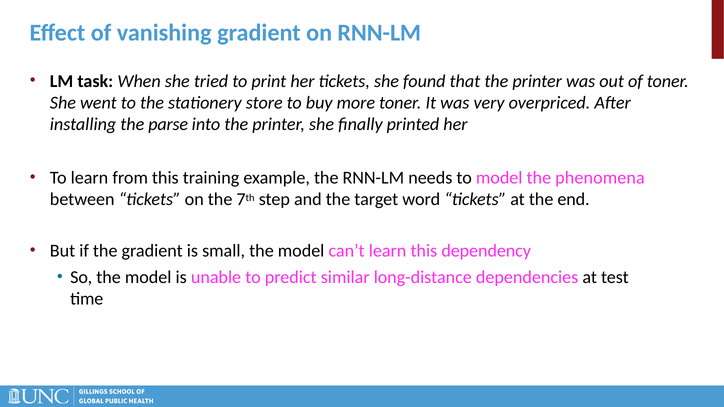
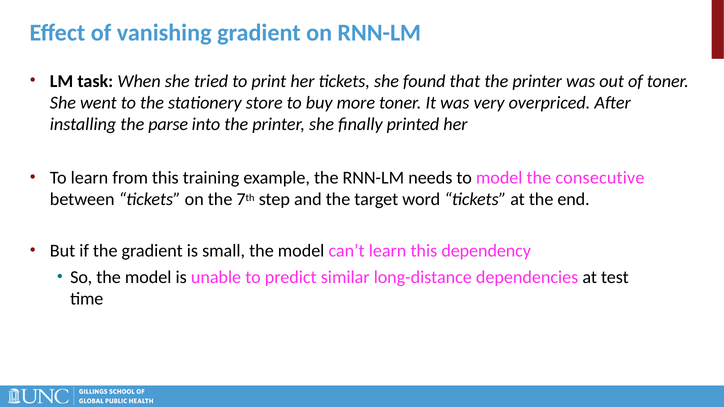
phenomena: phenomena -> consecutive
